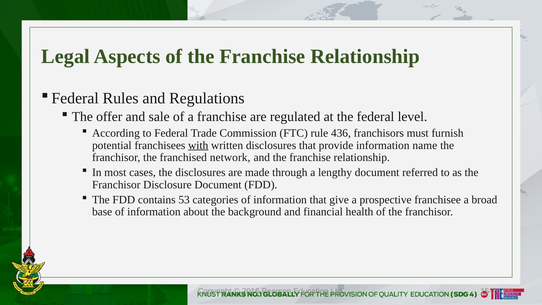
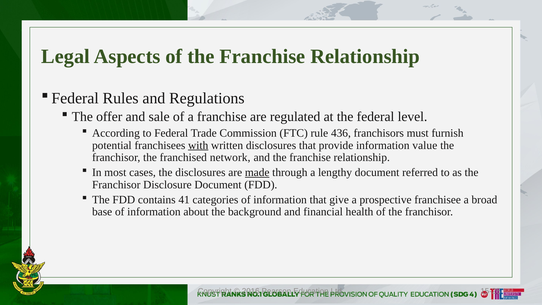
name: name -> value
made underline: none -> present
53: 53 -> 41
